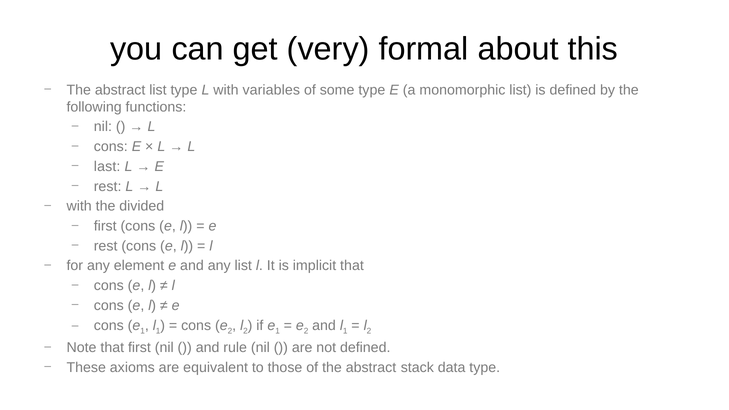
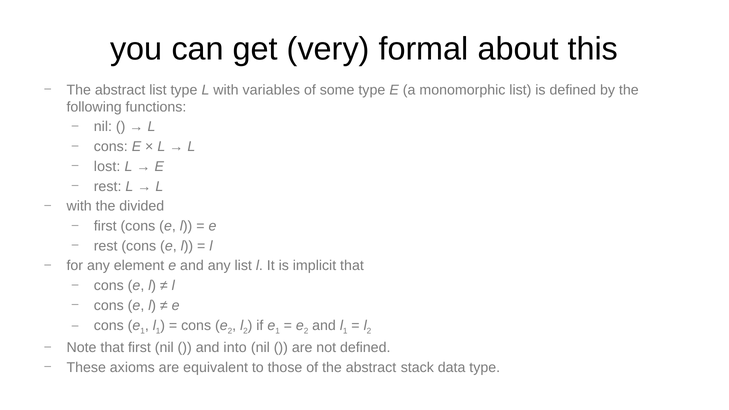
last: last -> lost
rule: rule -> into
